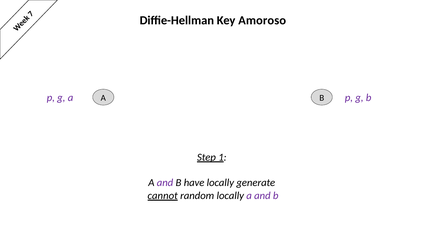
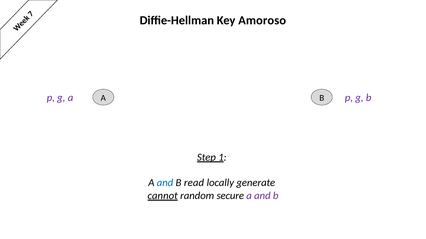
and at (165, 183) colour: purple -> blue
have: have -> read
random locally: locally -> secure
